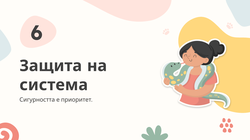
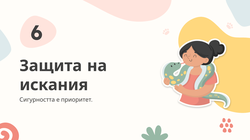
система: система -> искания
